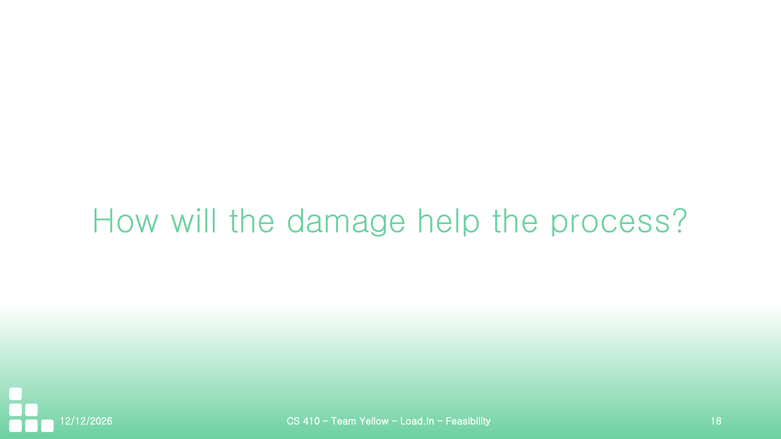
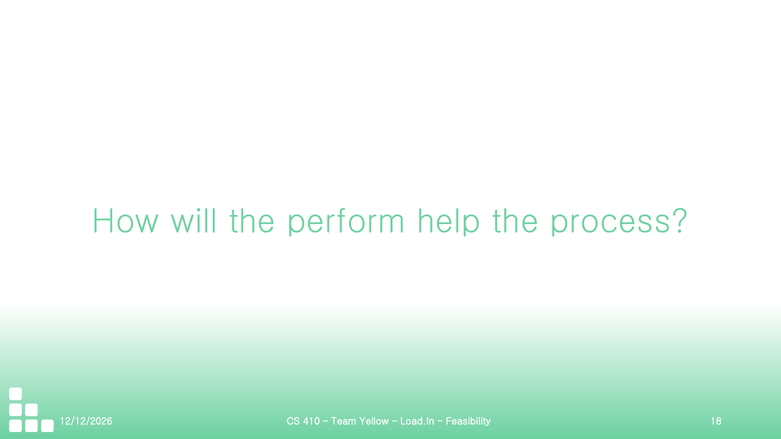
damage: damage -> perform
